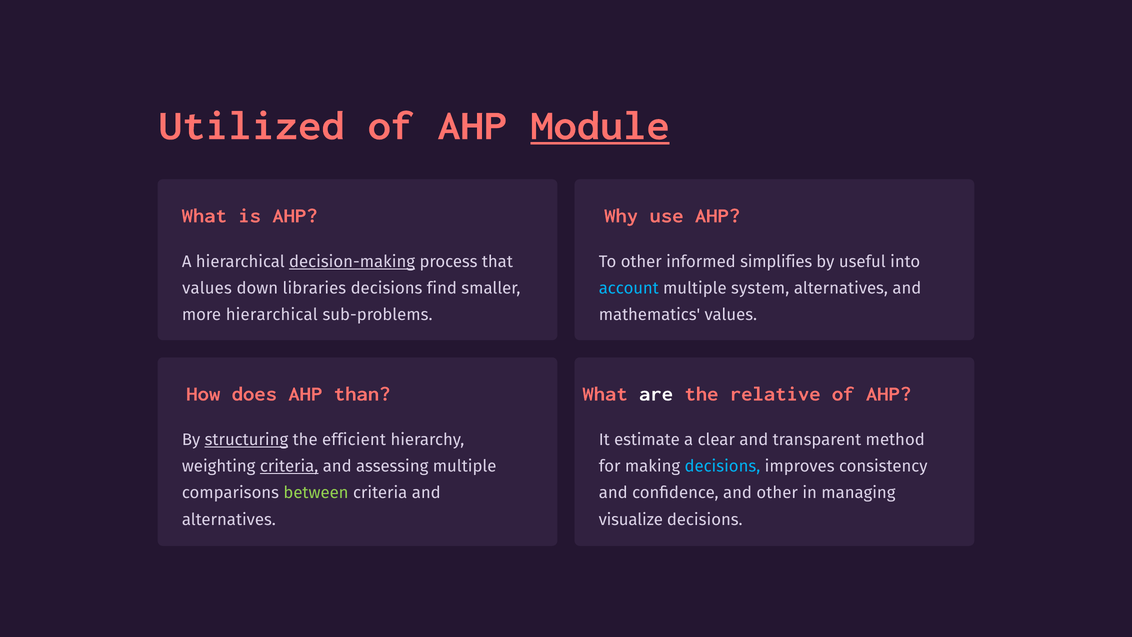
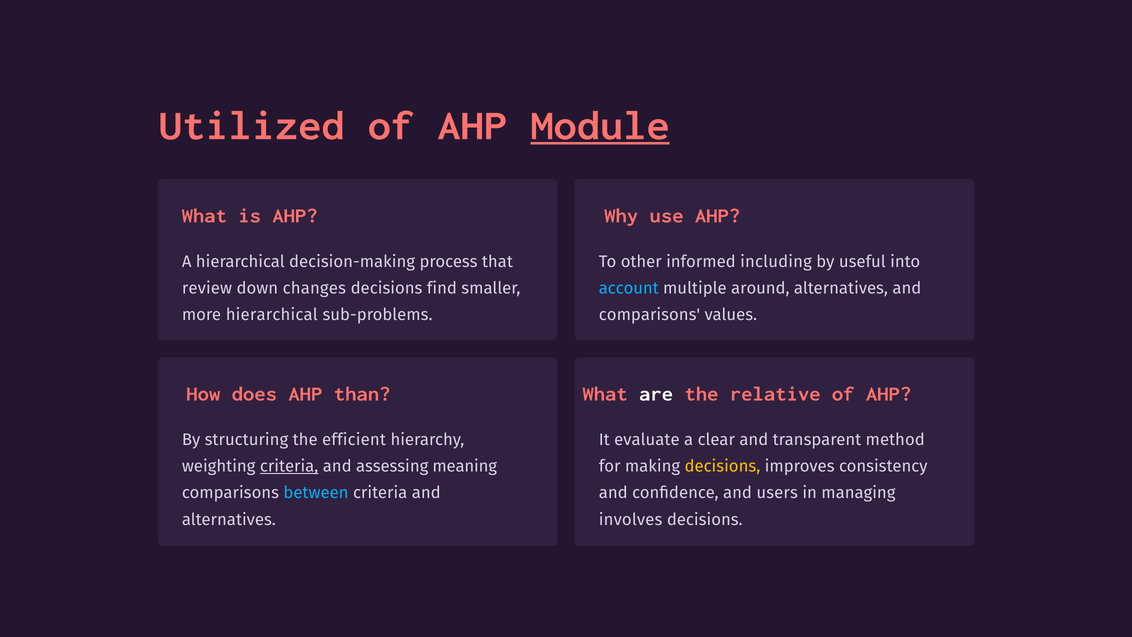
decision-making underline: present -> none
simplifies: simplifies -> including
values at (207, 288): values -> review
libraries: libraries -> changes
system: system -> around
mathematics at (650, 315): mathematics -> comparisons
structuring underline: present -> none
estimate: estimate -> evaluate
assessing multiple: multiple -> meaning
decisions at (722, 466) colour: light blue -> yellow
between colour: light green -> light blue
and other: other -> users
visualize: visualize -> involves
